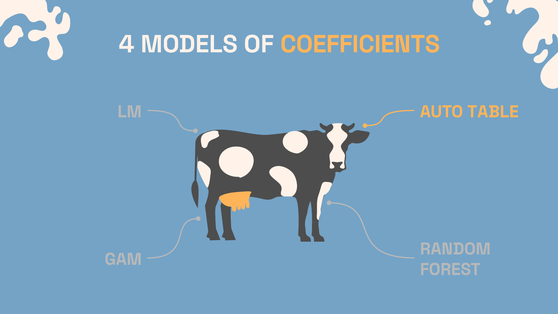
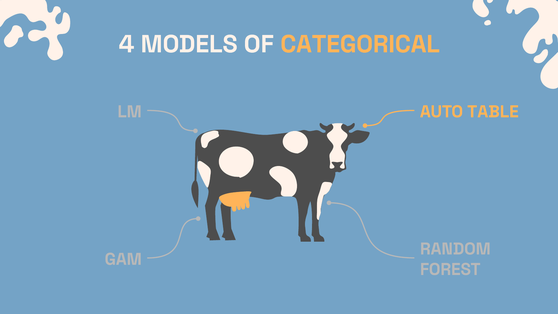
COEFFICIENTS: COEFFICIENTS -> CATEGORICAL
